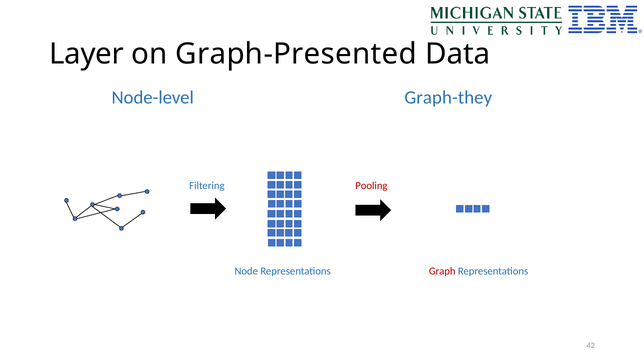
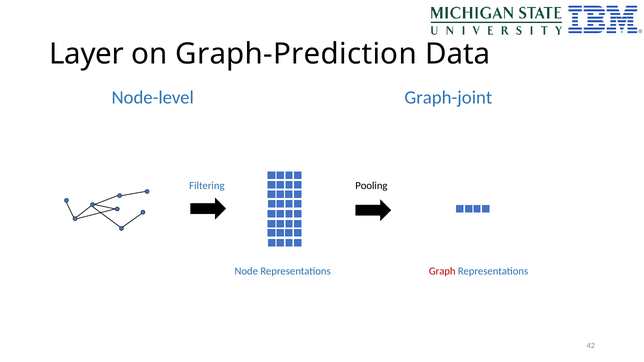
Graph-Presented: Graph-Presented -> Graph-Prediction
Graph-they: Graph-they -> Graph-joint
Pooling colour: red -> black
